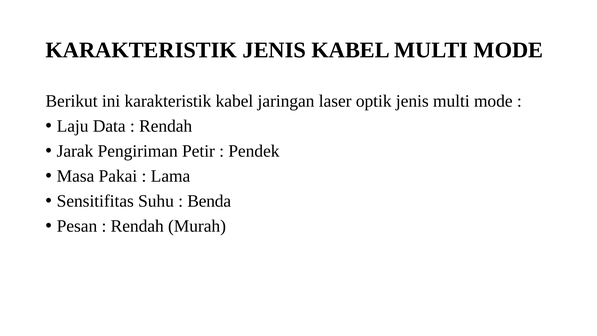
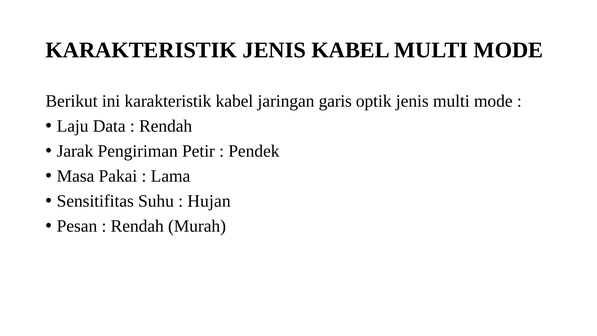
laser: laser -> garis
Benda: Benda -> Hujan
